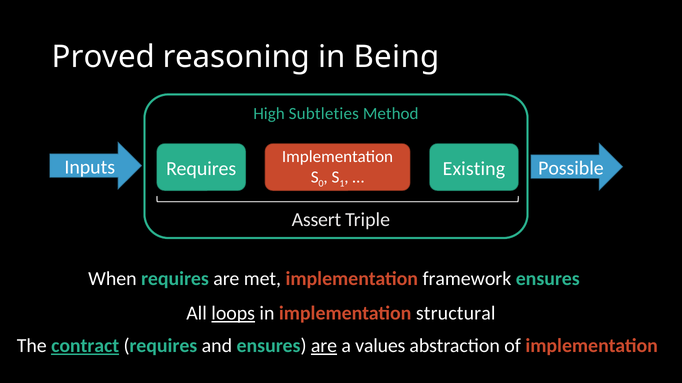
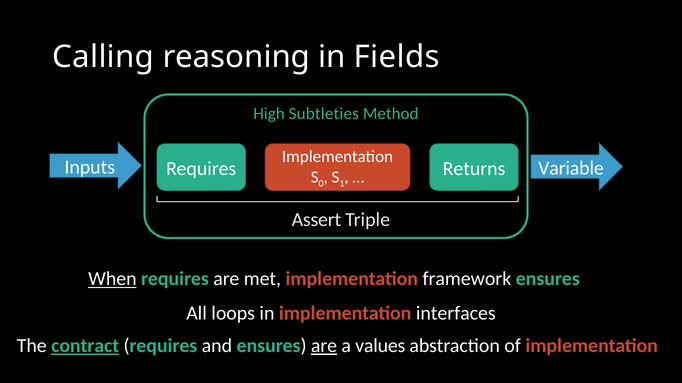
Proved: Proved -> Calling
Being: Being -> Fields
Possible: Possible -> Variable
Existing: Existing -> Returns
When underline: none -> present
loops underline: present -> none
structural: structural -> interfaces
